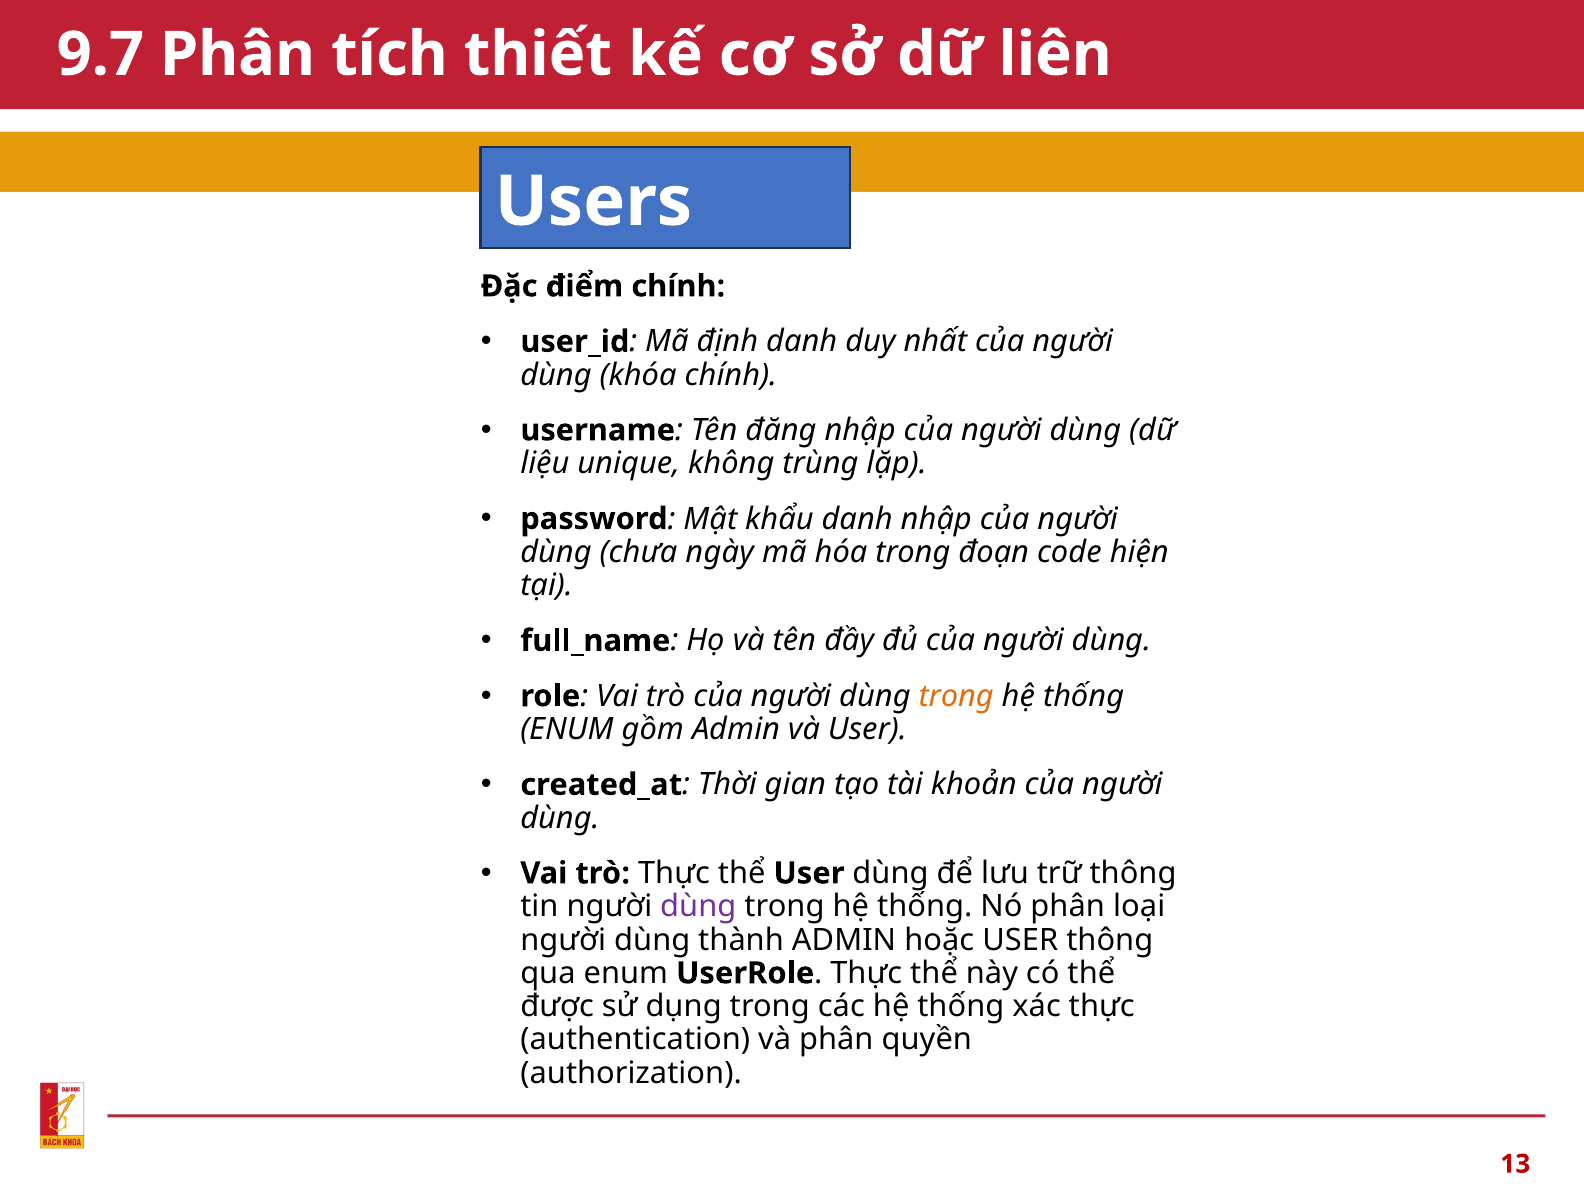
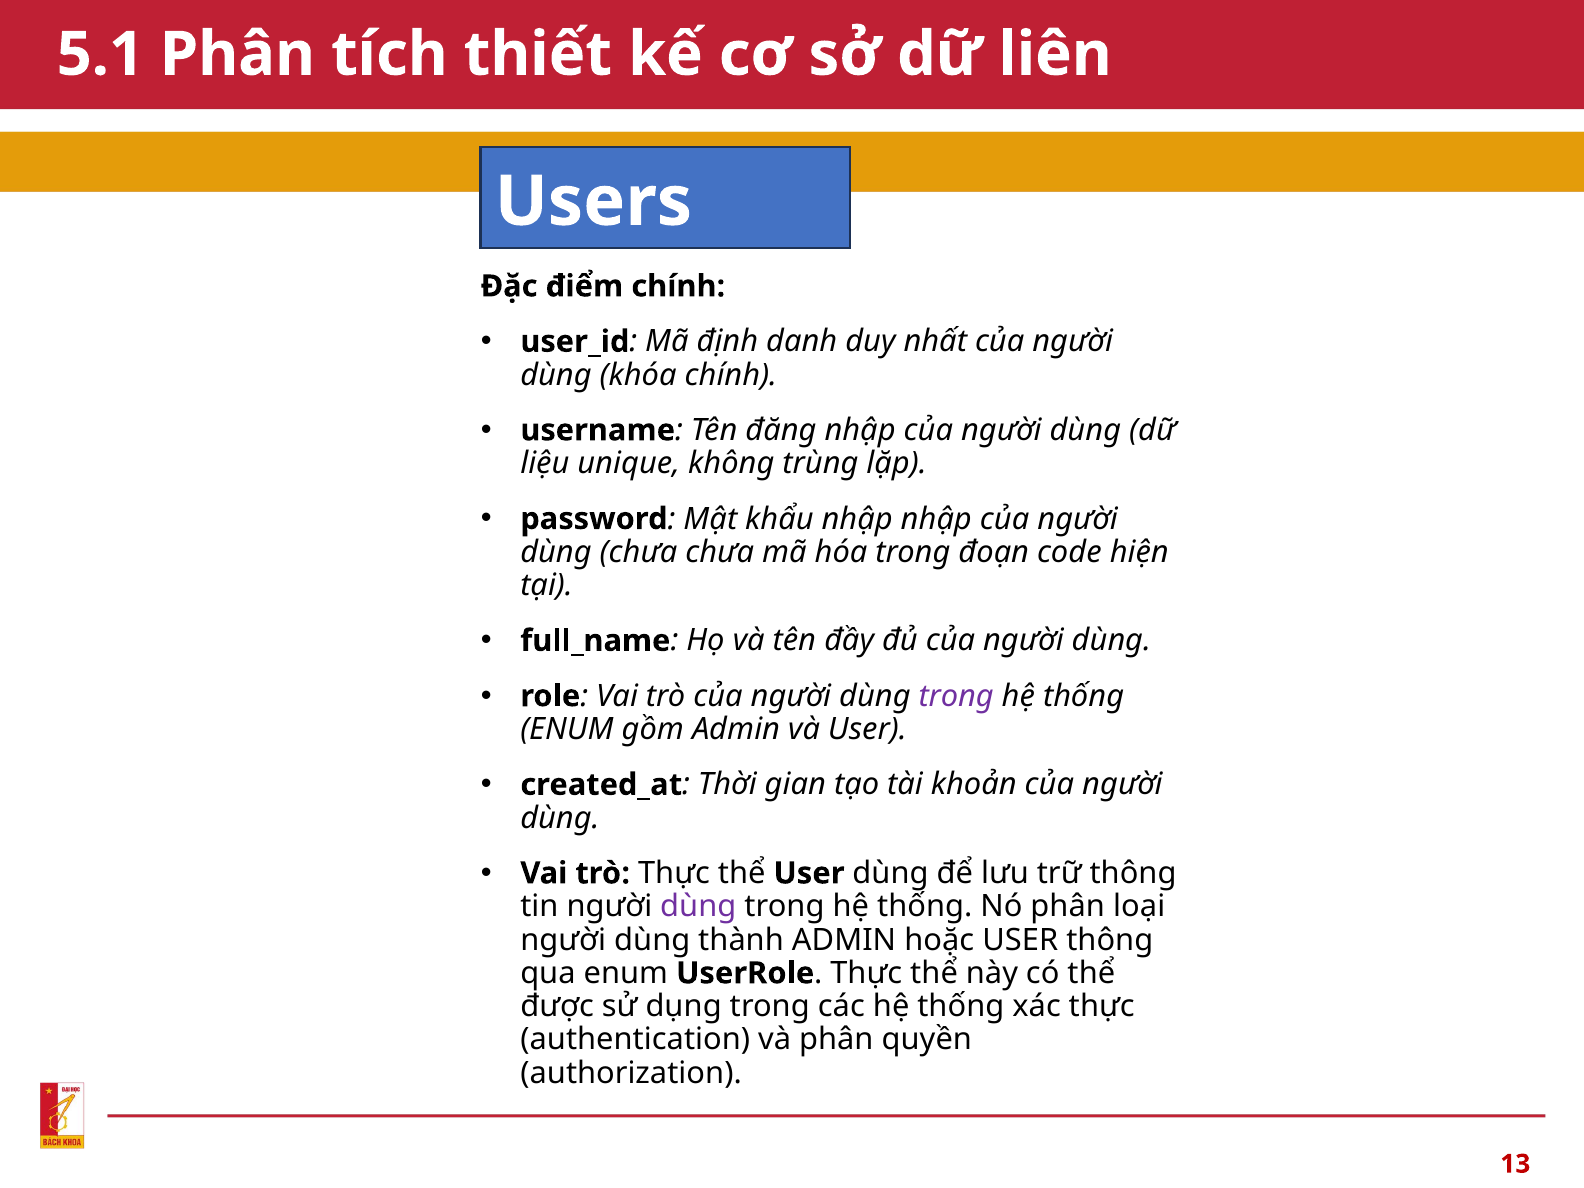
9.7: 9.7 -> 5.1
khẩu danh: danh -> nhập
chưa ngày: ngày -> chưa
trong at (956, 696) colour: orange -> purple
